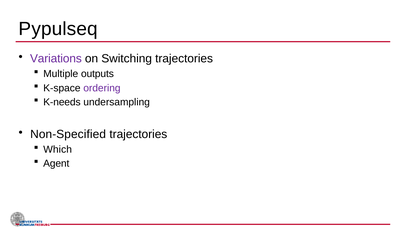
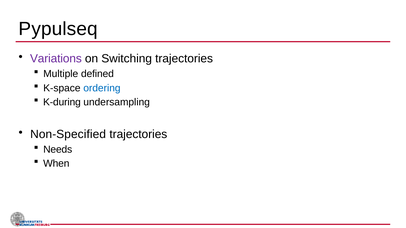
outputs: outputs -> defined
ordering colour: purple -> blue
K-needs: K-needs -> K-during
Which: Which -> Needs
Agent: Agent -> When
